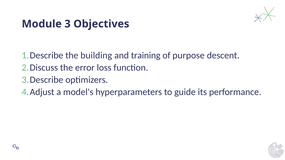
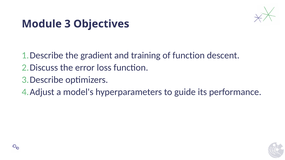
building: building -> gradient
of purpose: purpose -> function
